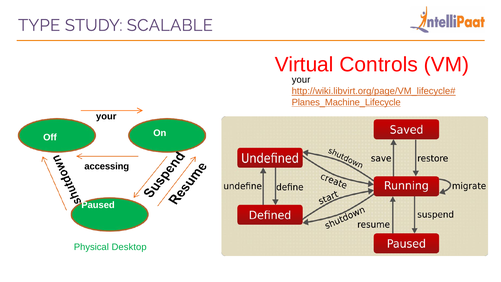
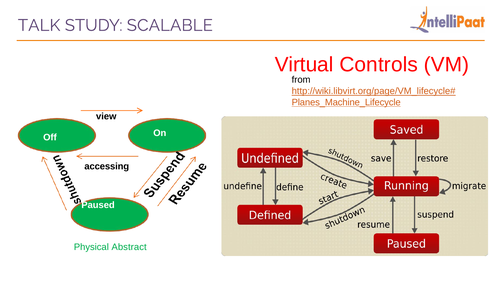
TYPE: TYPE -> TALK
your at (301, 80): your -> from
your at (106, 116): your -> view
Desktop: Desktop -> Abstract
